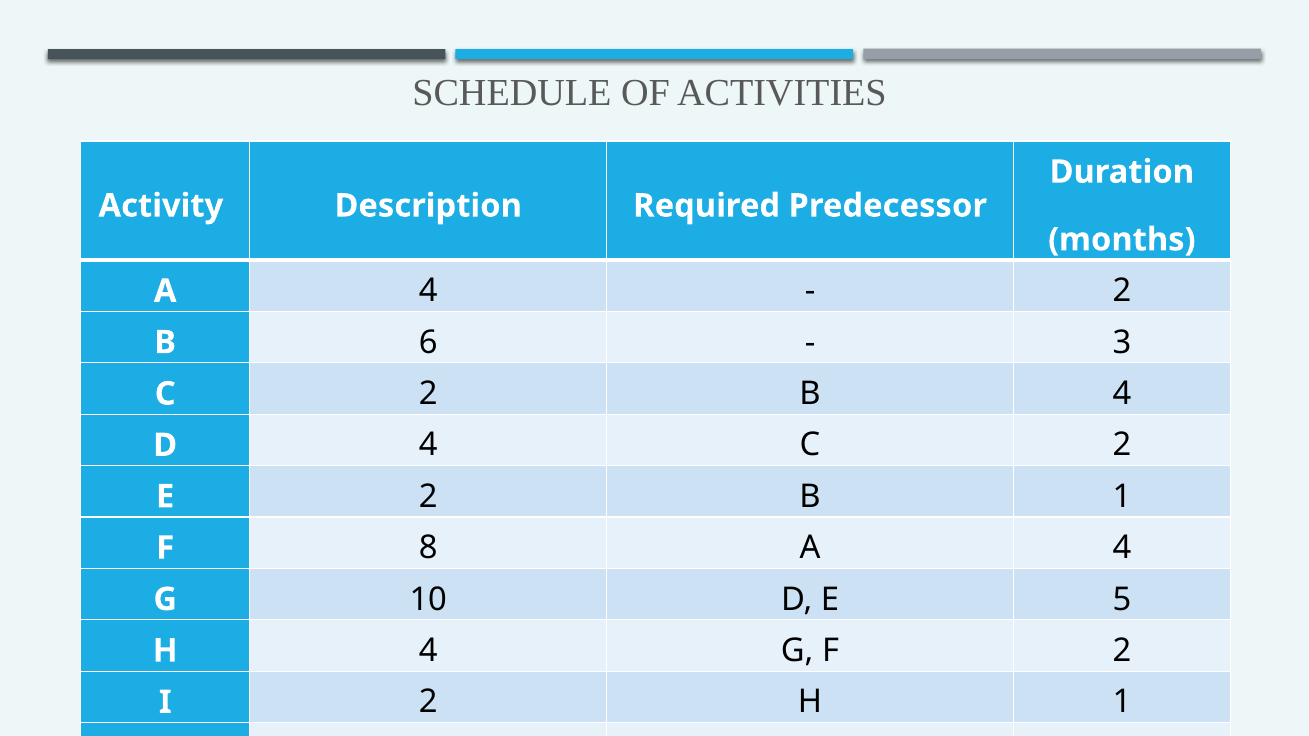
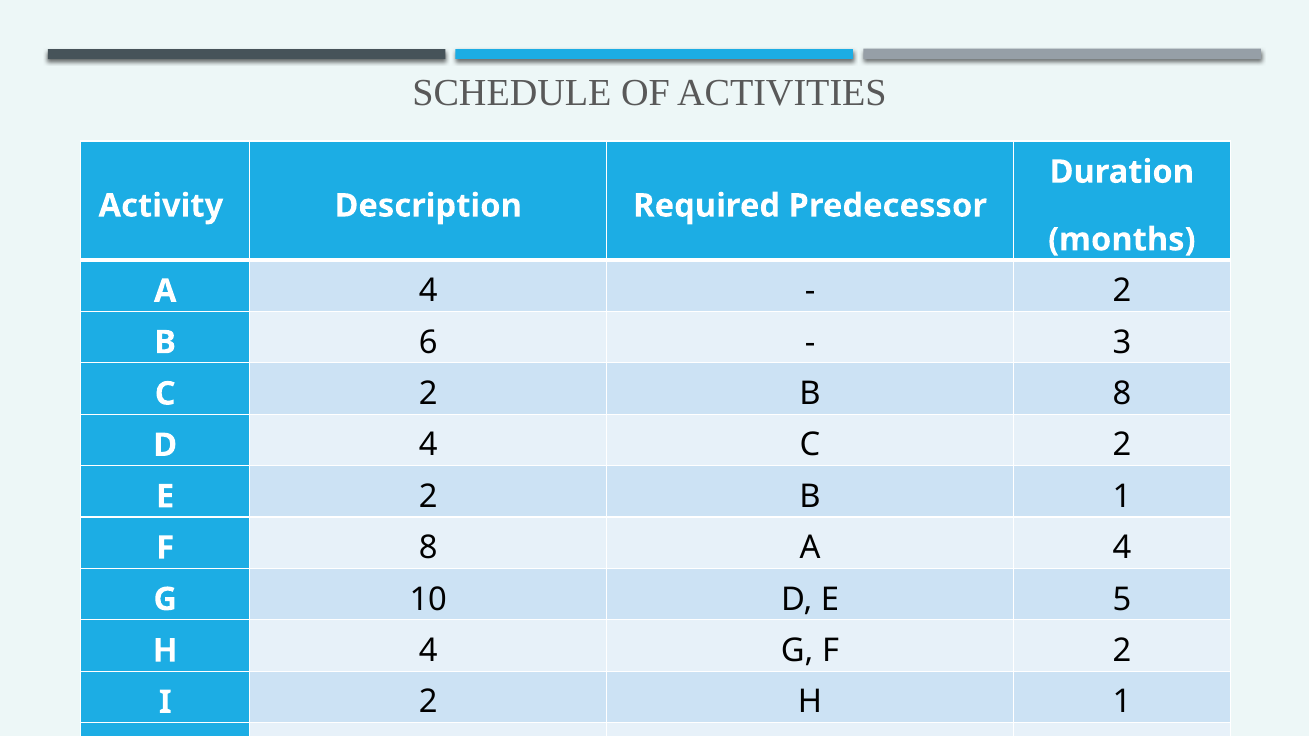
B 4: 4 -> 8
